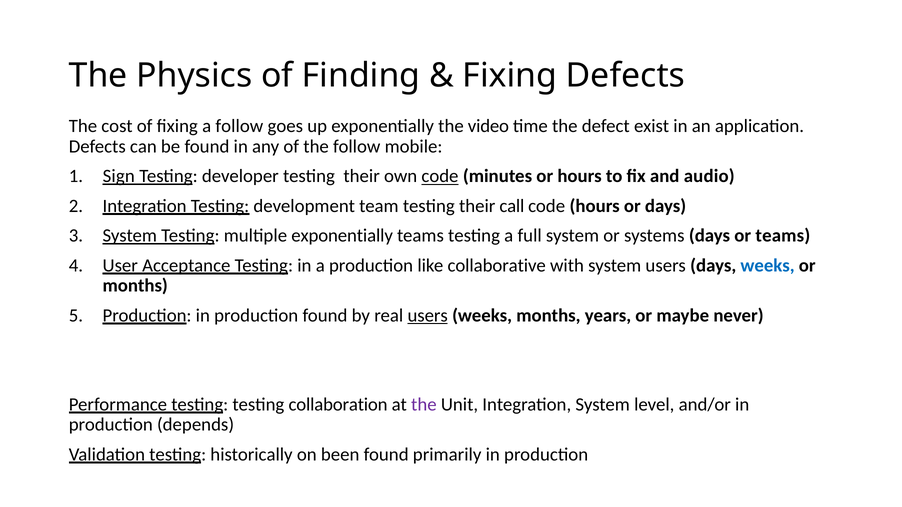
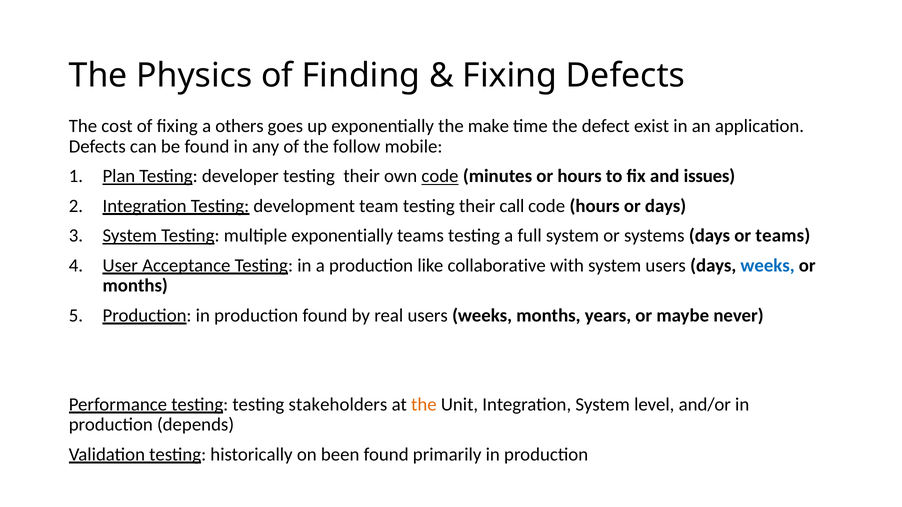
a follow: follow -> others
video: video -> make
Sign: Sign -> Plan
audio: audio -> issues
users at (428, 316) underline: present -> none
collaboration: collaboration -> stakeholders
the at (424, 405) colour: purple -> orange
